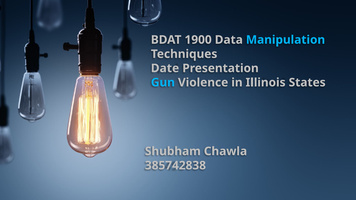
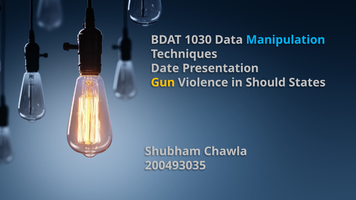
1900: 1900 -> 1030
Gun colour: light blue -> yellow
Illinois: Illinois -> Should
385742838: 385742838 -> 200493035
